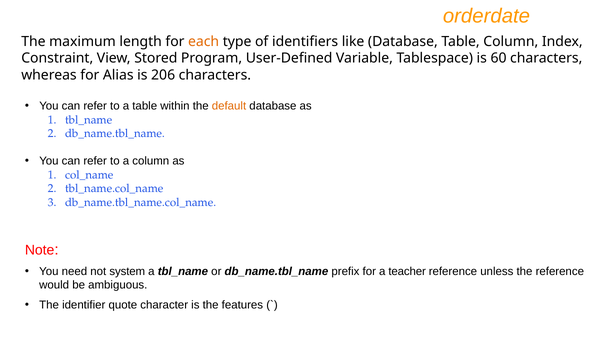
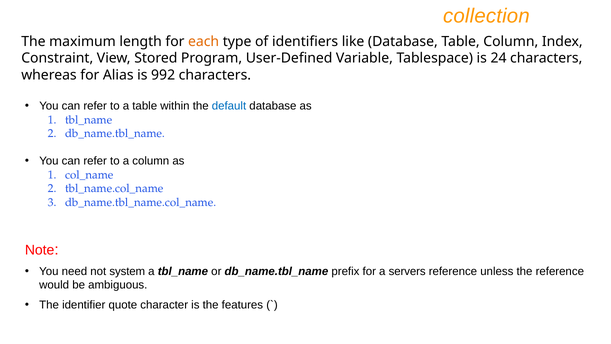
orderdate: orderdate -> collection
60: 60 -> 24
206: 206 -> 992
default colour: orange -> blue
teacher: teacher -> servers
